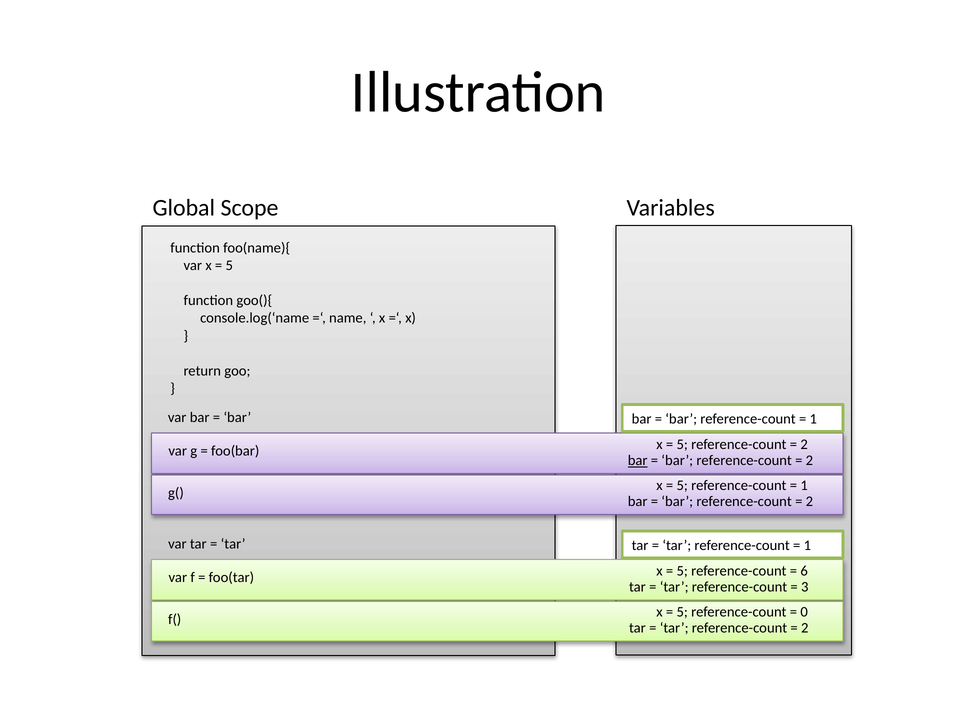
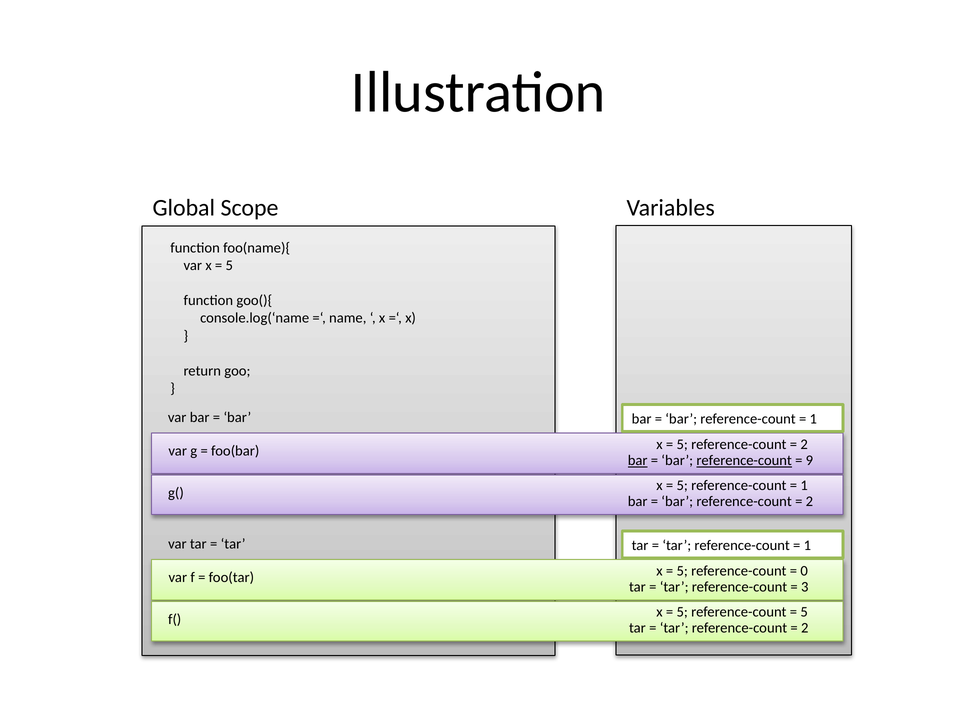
reference-count at (744, 460) underline: none -> present
2 at (809, 460): 2 -> 9
6: 6 -> 0
0 at (804, 612): 0 -> 5
